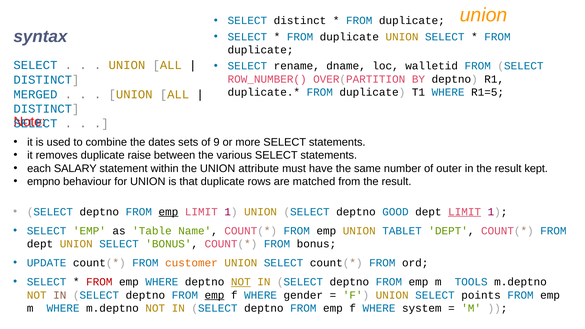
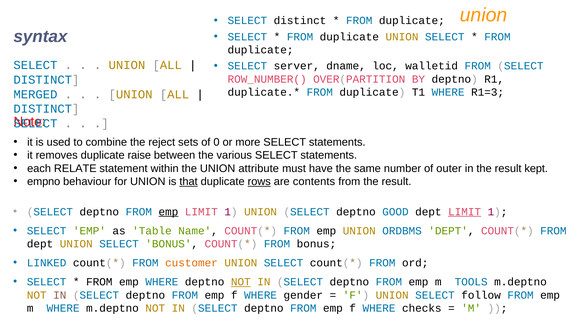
rename: rename -> server
R1=5: R1=5 -> R1=3
dates: dates -> reject
9: 9 -> 0
SALARY: SALARY -> RELATE
that underline: none -> present
rows underline: none -> present
matched: matched -> contents
TABLET: TABLET -> ORDBMS
UPDATE: UPDATE -> LINKED
FROM at (99, 282) colour: red -> black
emp at (214, 295) underline: present -> none
points: points -> follow
system: system -> checks
